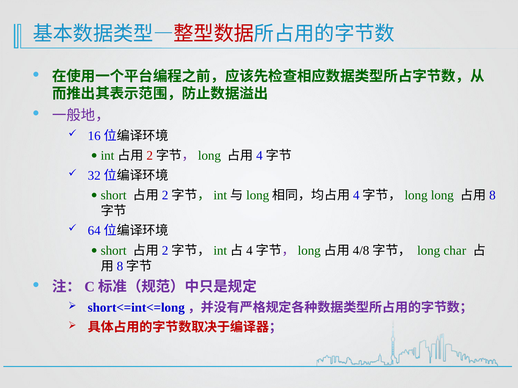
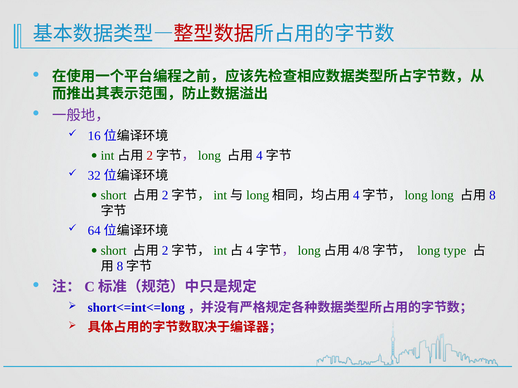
char: char -> type
